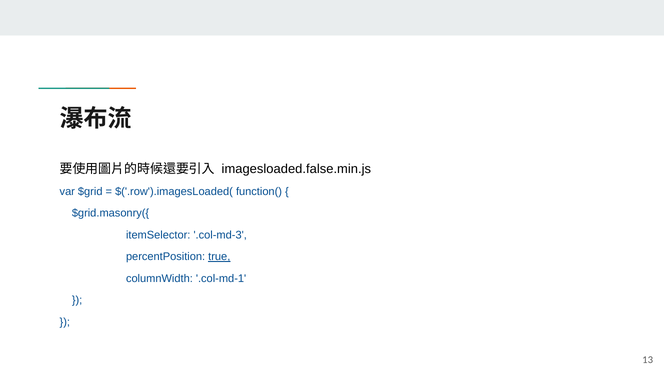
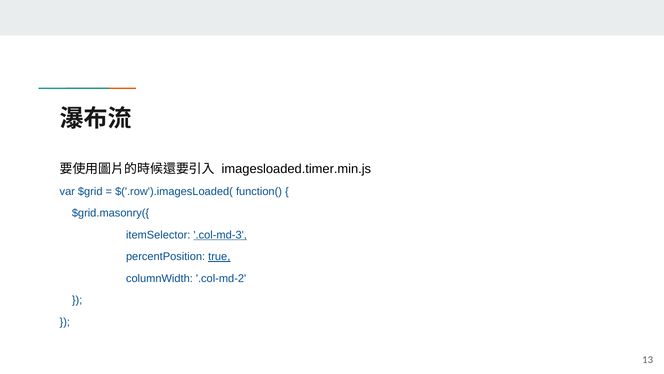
imagesloaded.false.min.js: imagesloaded.false.min.js -> imagesloaded.timer.min.js
.col-md-3 underline: none -> present
.col-md-1: .col-md-1 -> .col-md-2
